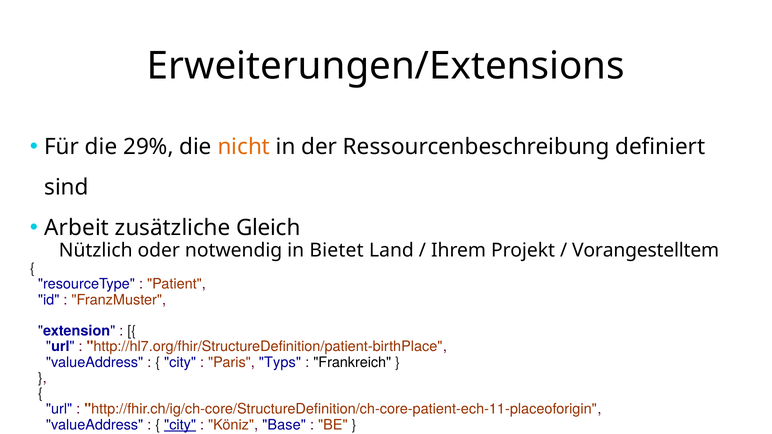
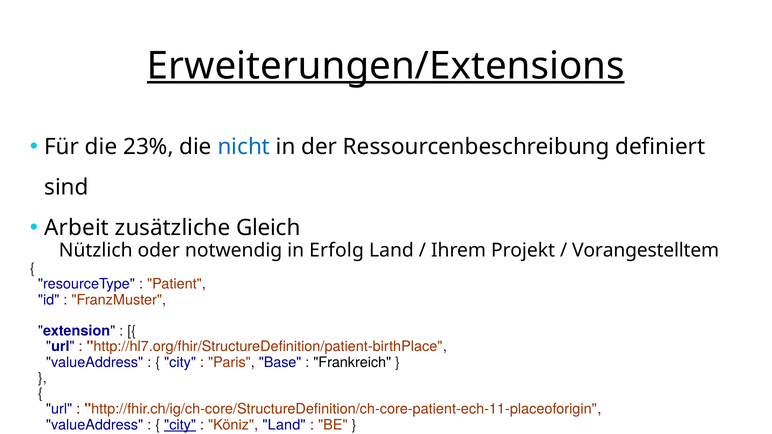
Erweiterungen/Extensions underline: none -> present
29%: 29% -> 23%
nicht colour: orange -> blue
Bietet: Bietet -> Erfolg
Typs: Typs -> Base
Köniz Base: Base -> Land
